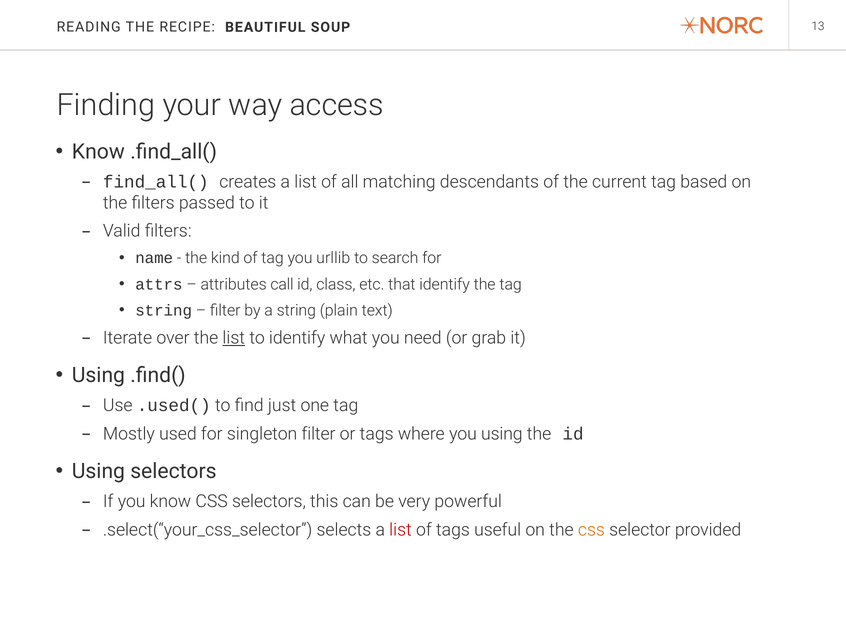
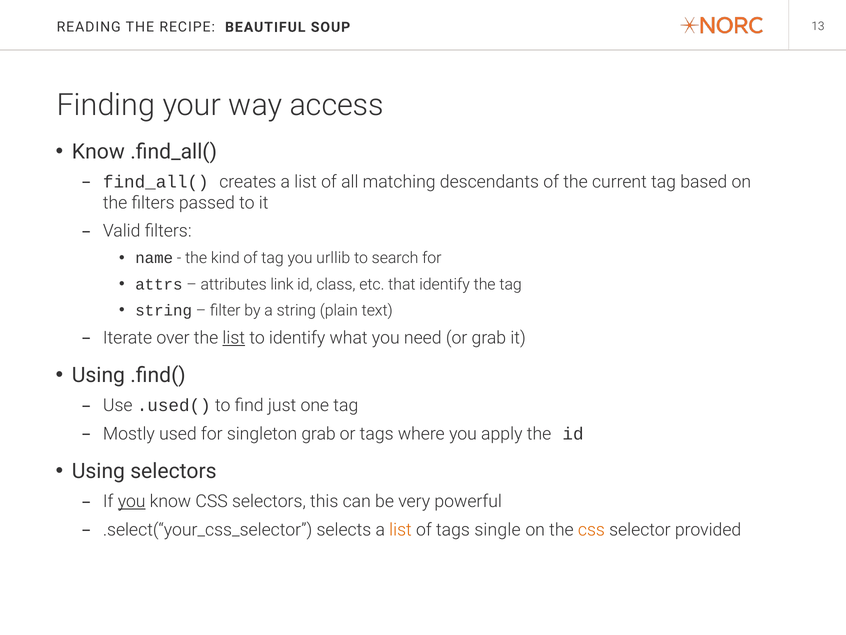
call: call -> link
singleton filter: filter -> grab
you using: using -> apply
you at (132, 501) underline: none -> present
list at (400, 529) colour: red -> orange
useful: useful -> single
